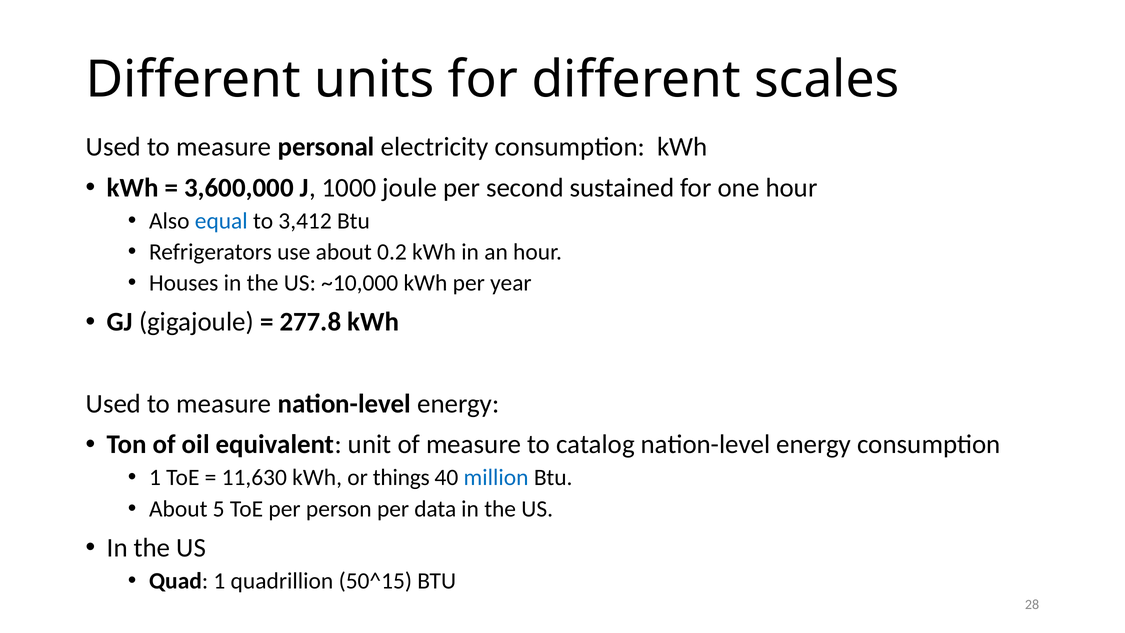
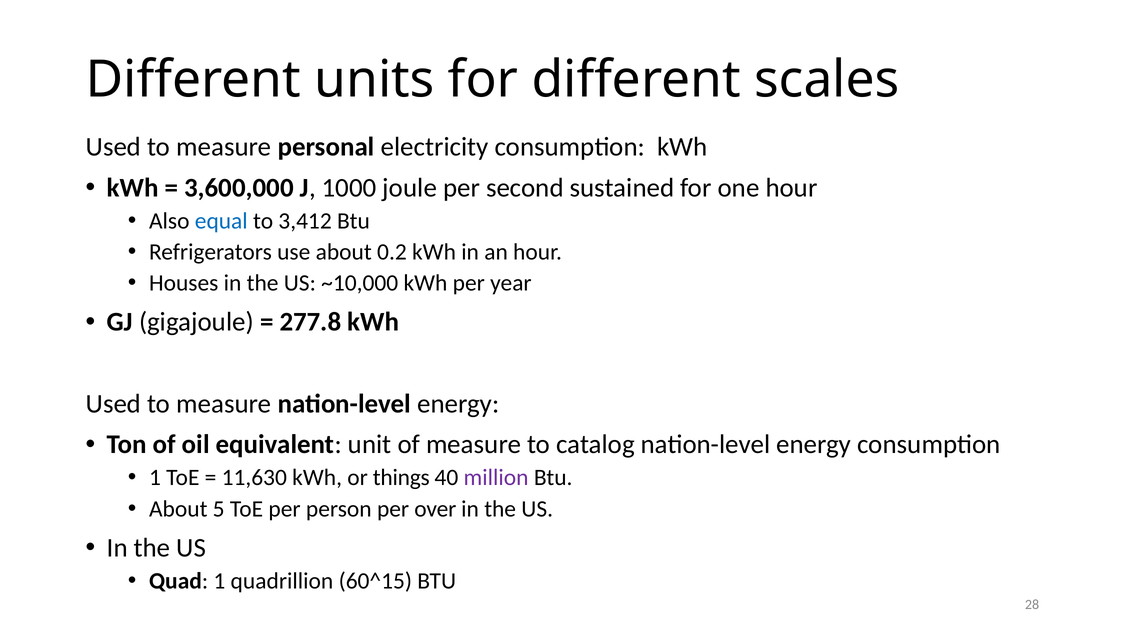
million colour: blue -> purple
data: data -> over
50^15: 50^15 -> 60^15
